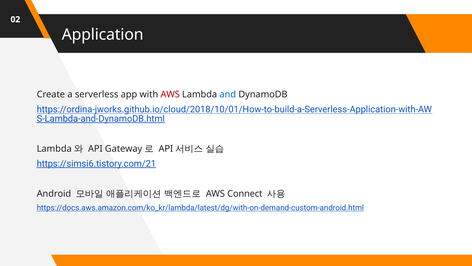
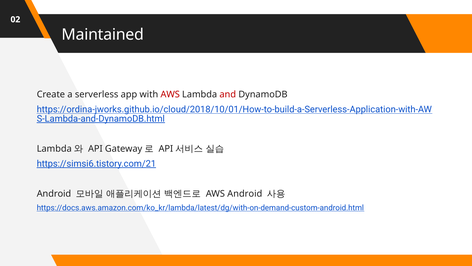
Application: Application -> Maintained
and colour: blue -> red
AWS Connect: Connect -> Android
